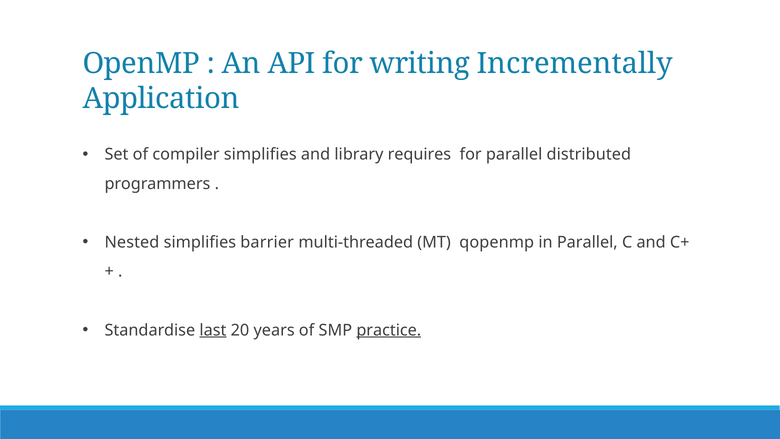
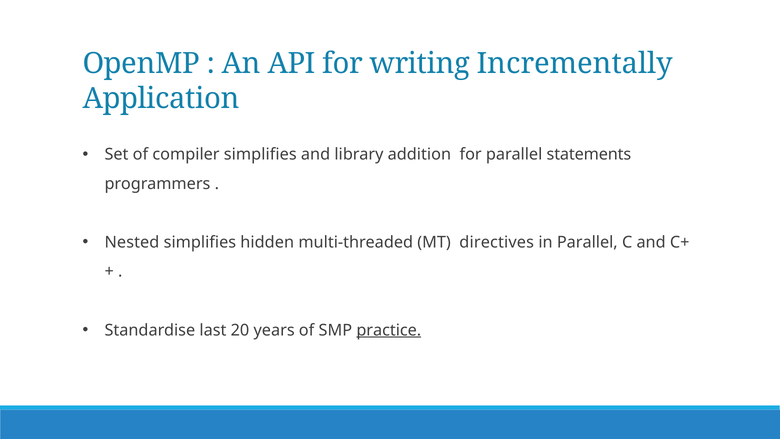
requires: requires -> addition
distributed: distributed -> statements
barrier: barrier -> hidden
qopenmp: qopenmp -> directives
last underline: present -> none
